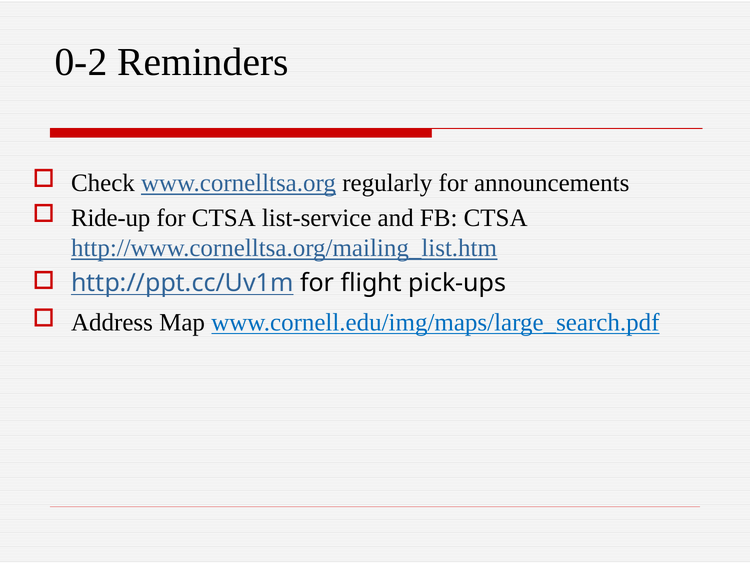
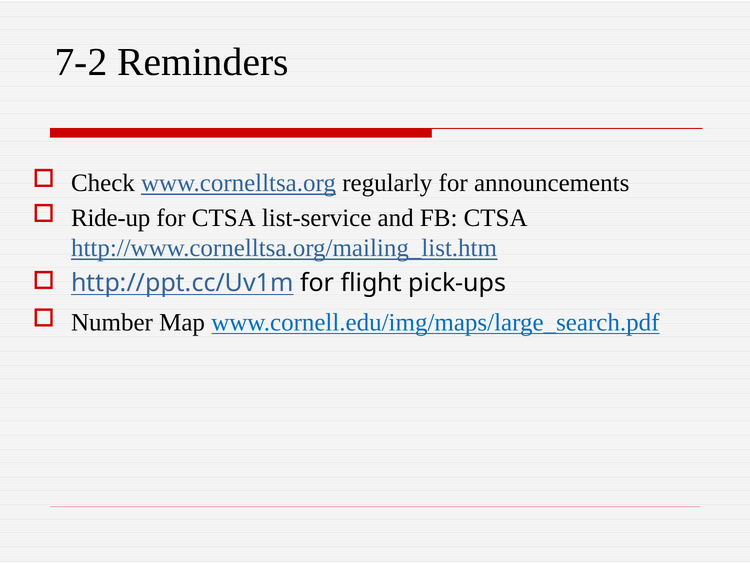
0-2: 0-2 -> 7-2
Address: Address -> Number
